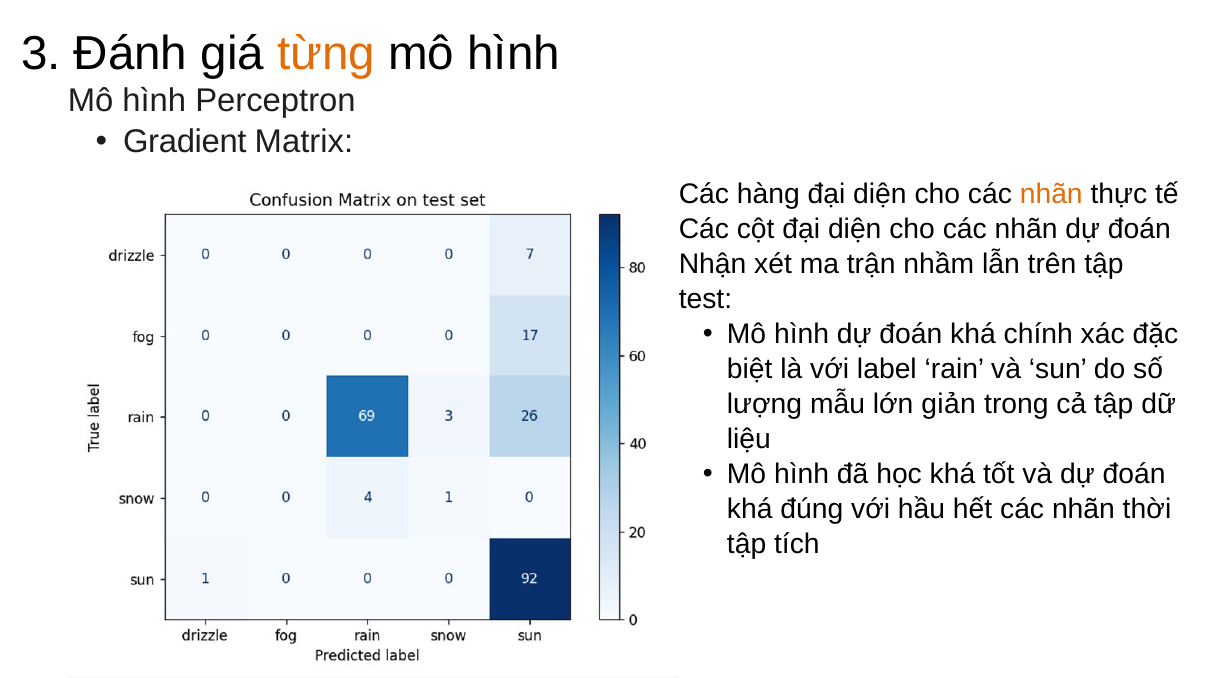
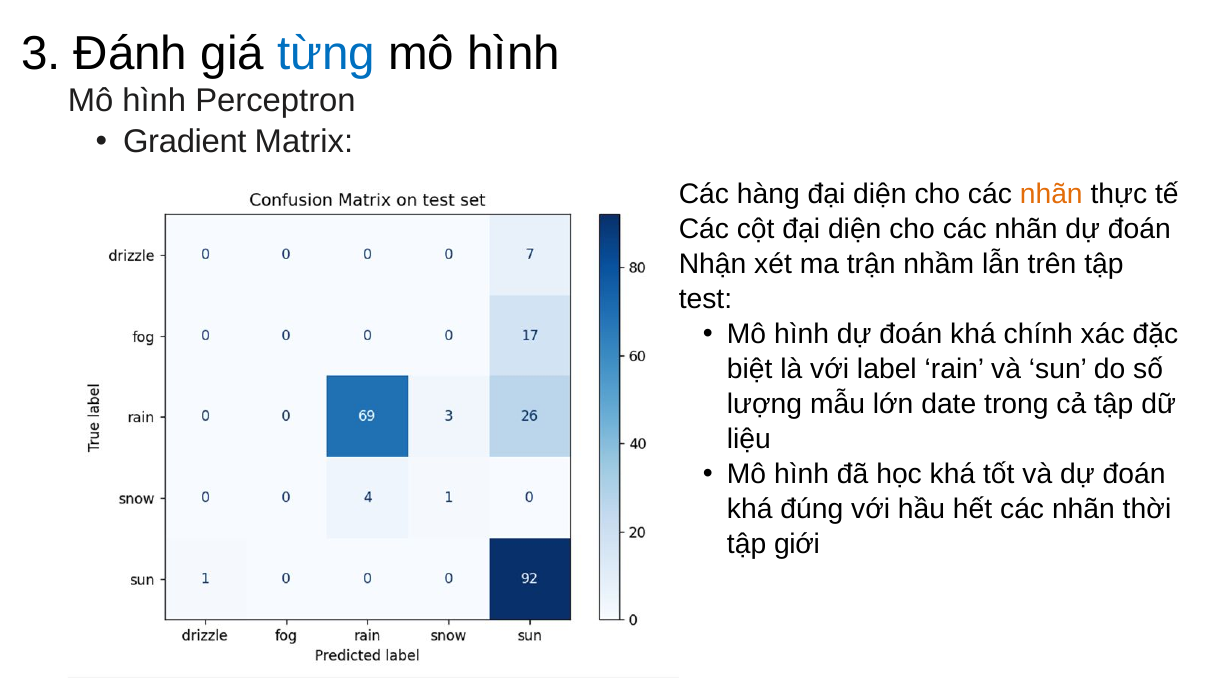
từng colour: orange -> blue
giản: giản -> date
tích: tích -> giới
